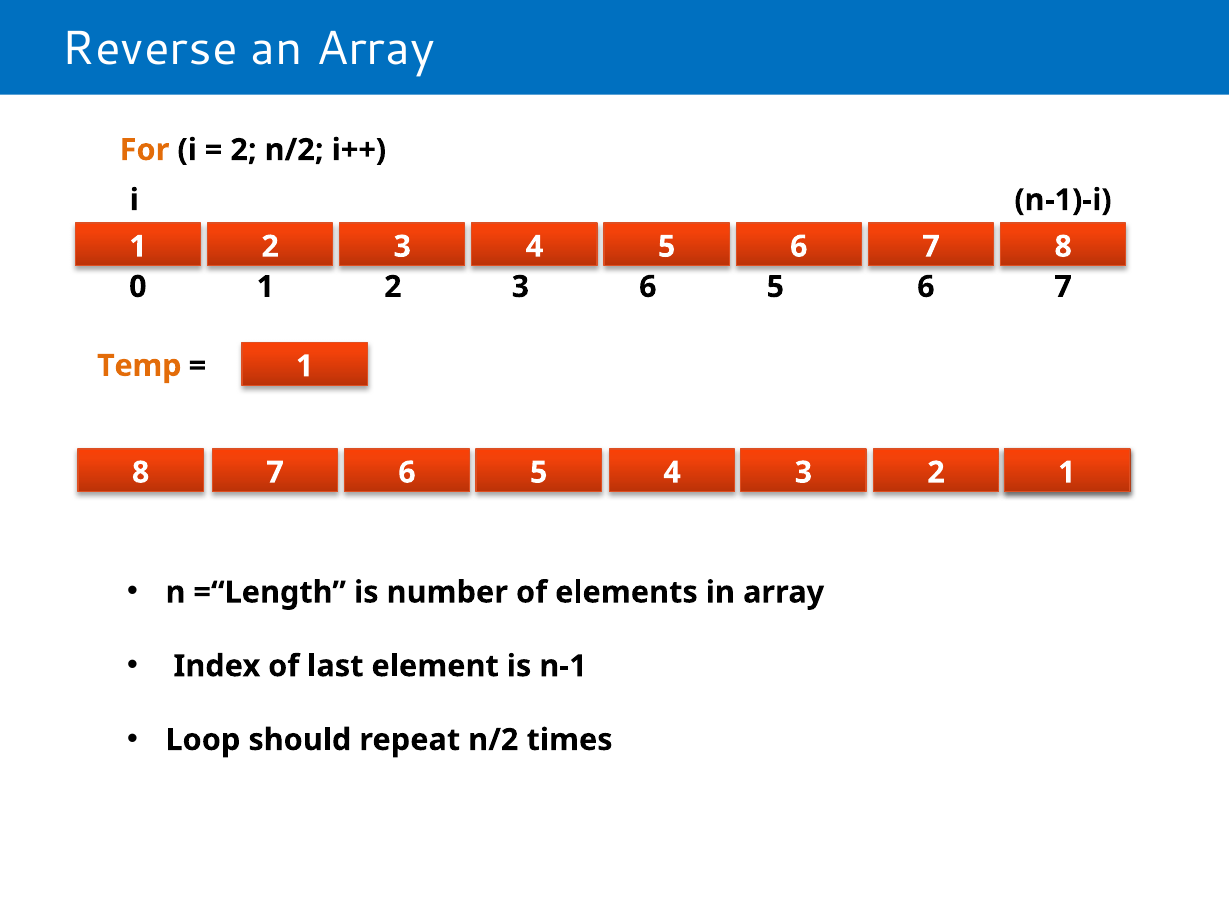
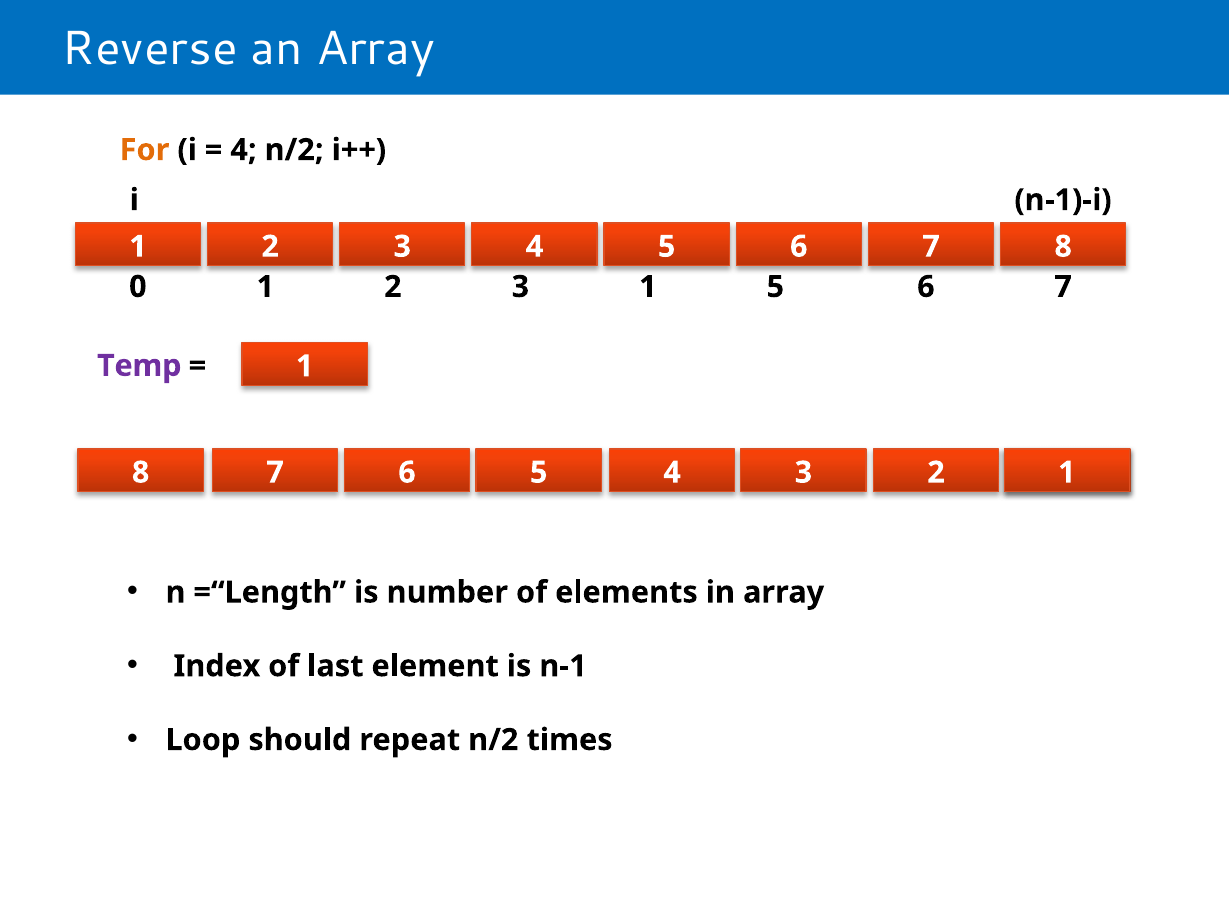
2 at (243, 150): 2 -> 4
3 6: 6 -> 1
Temp colour: orange -> purple
